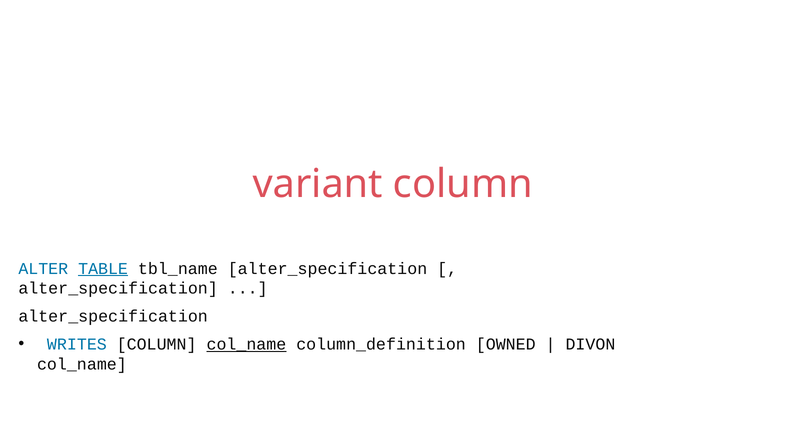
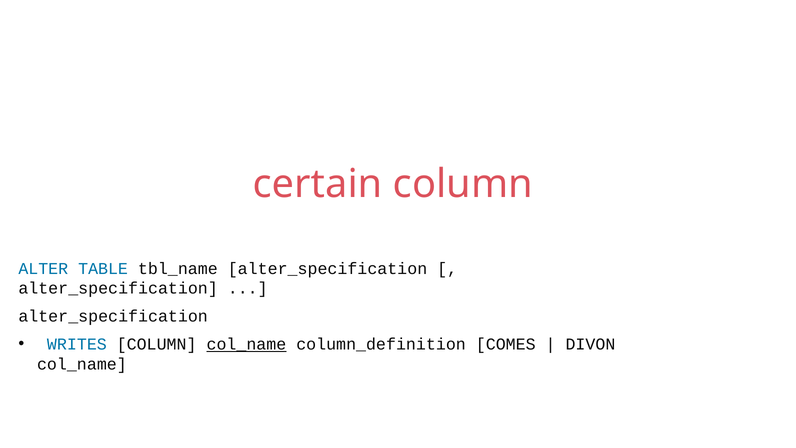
variant: variant -> certain
TABLE underline: present -> none
OWNED: OWNED -> COMES
